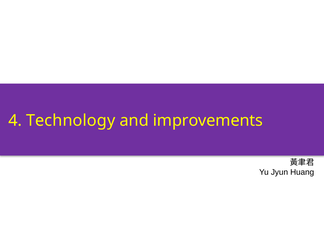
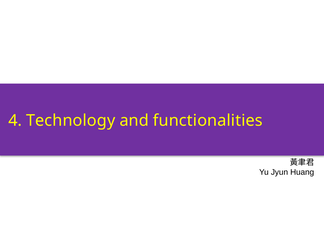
improvements: improvements -> functionalities
